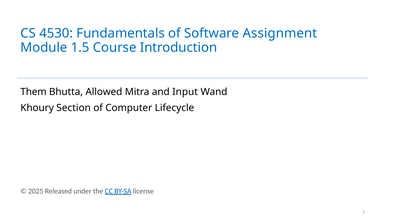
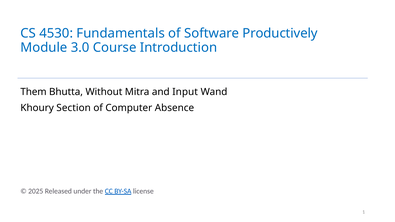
Assignment: Assignment -> Productively
1.5: 1.5 -> 3.0
Allowed: Allowed -> Without
Lifecycle: Lifecycle -> Absence
